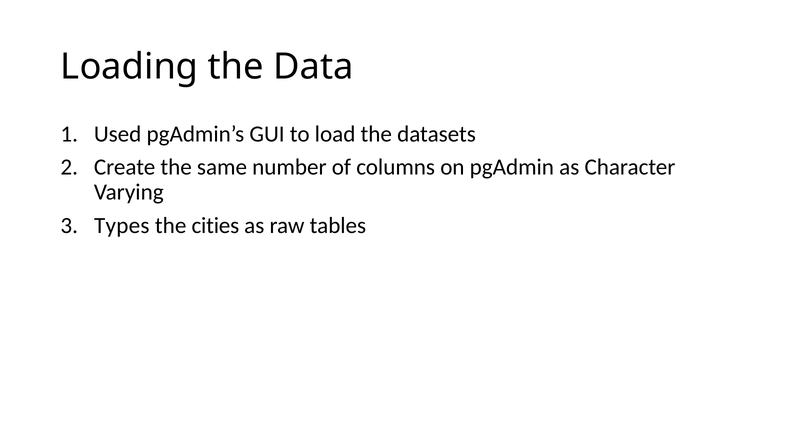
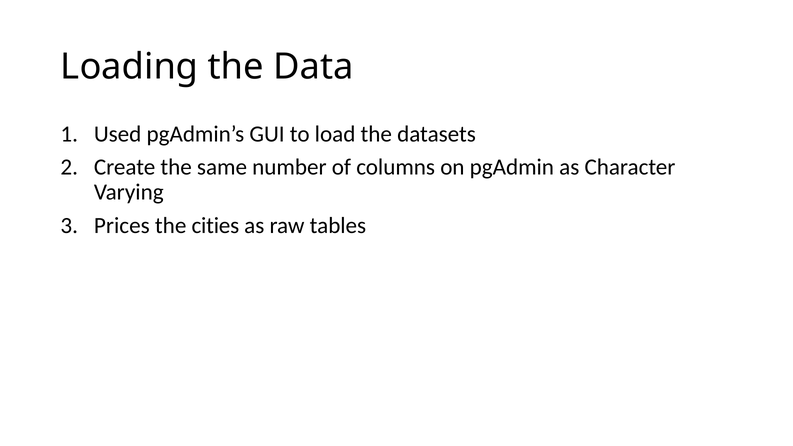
Types: Types -> Prices
